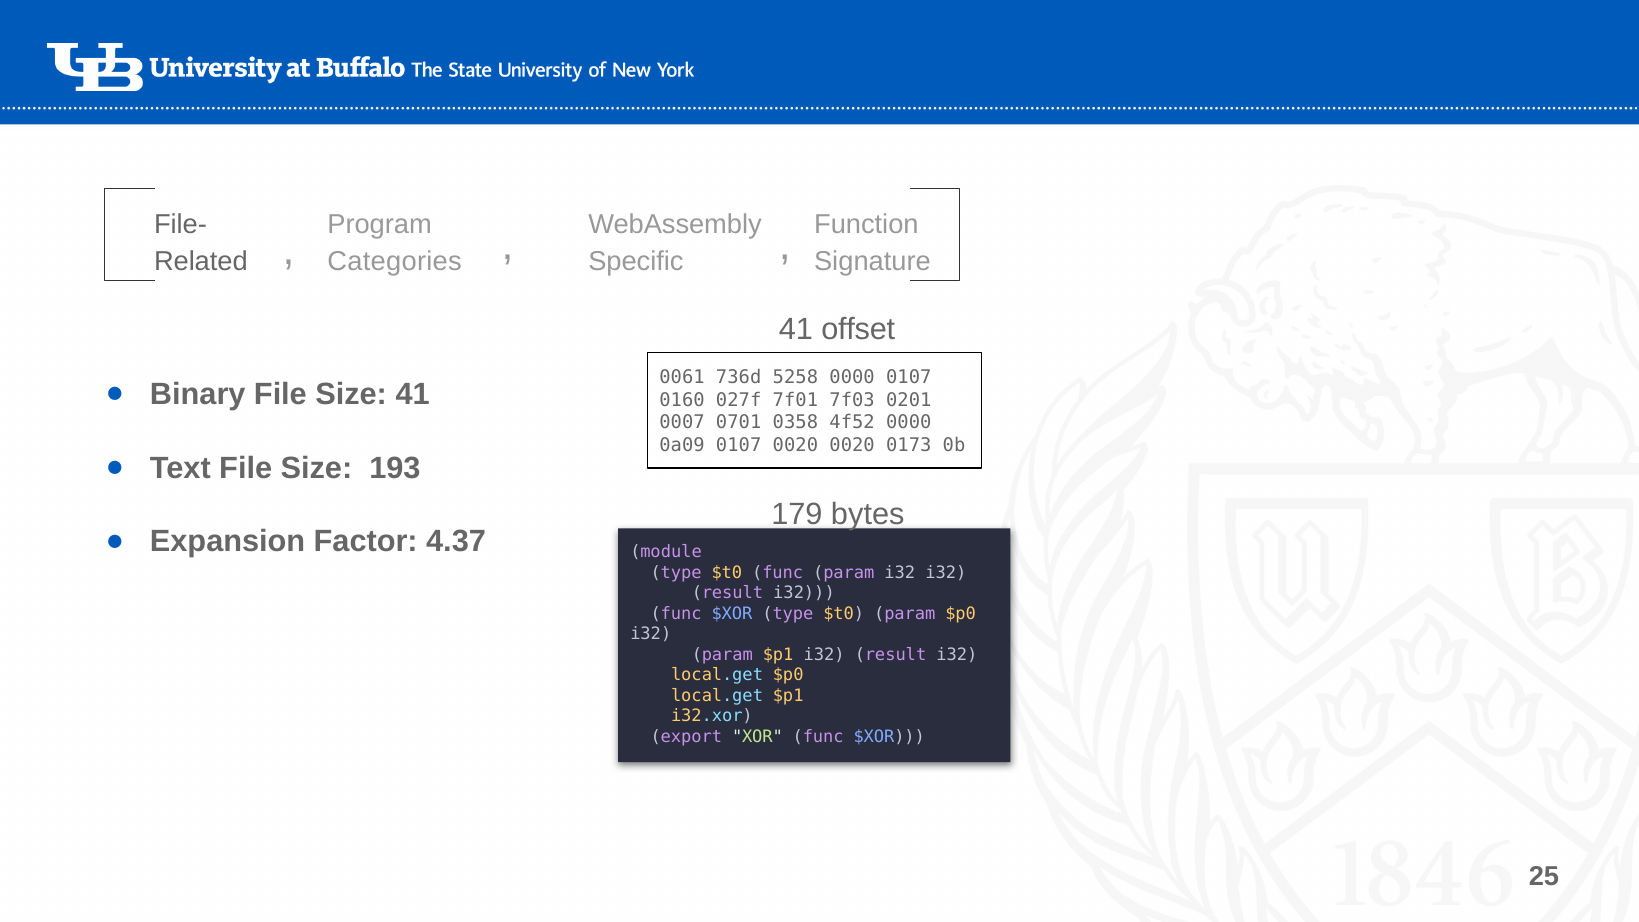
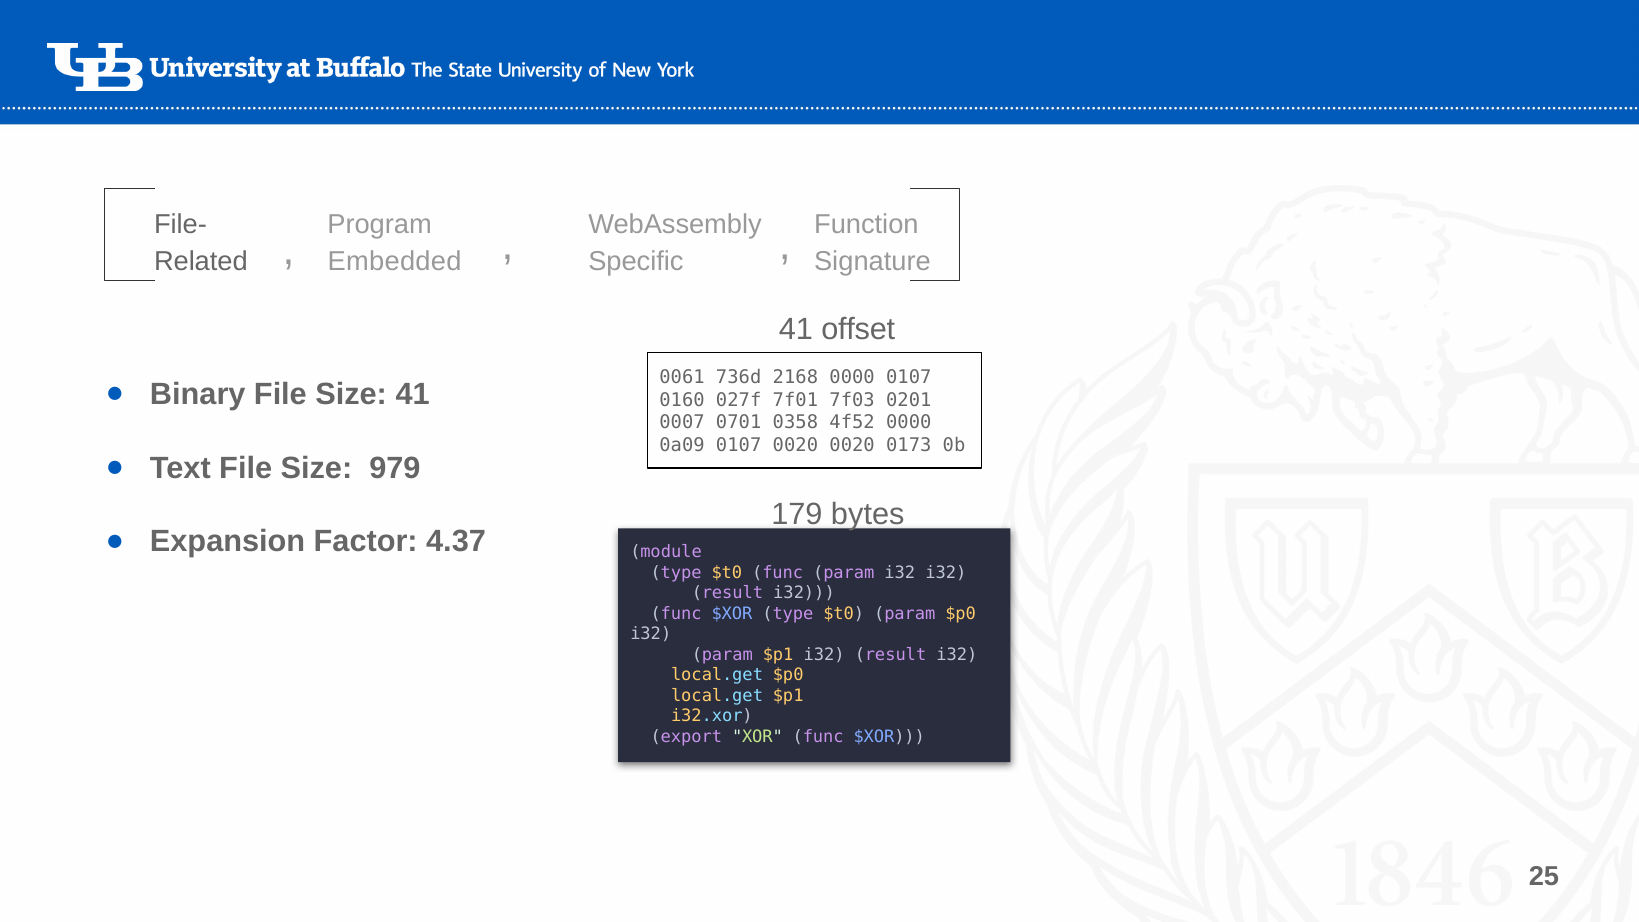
Categories: Categories -> Embedded
5258: 5258 -> 2168
193: 193 -> 979
